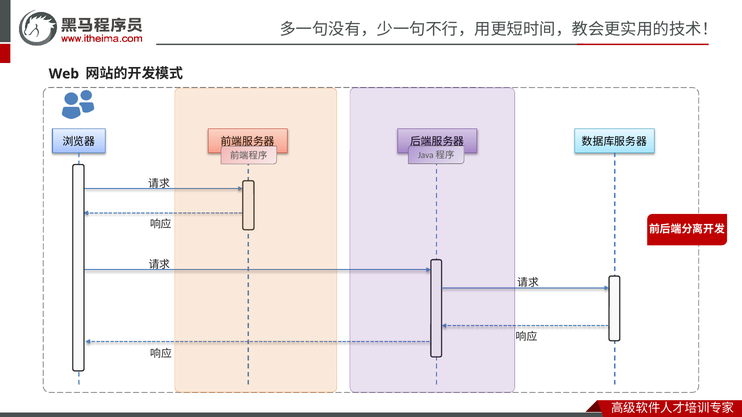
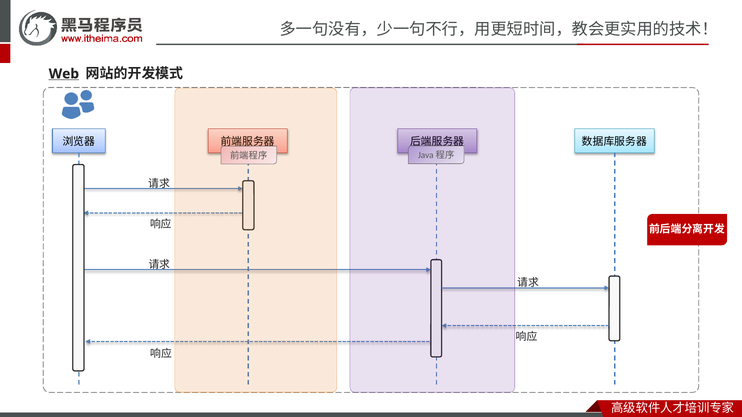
Web underline: none -> present
